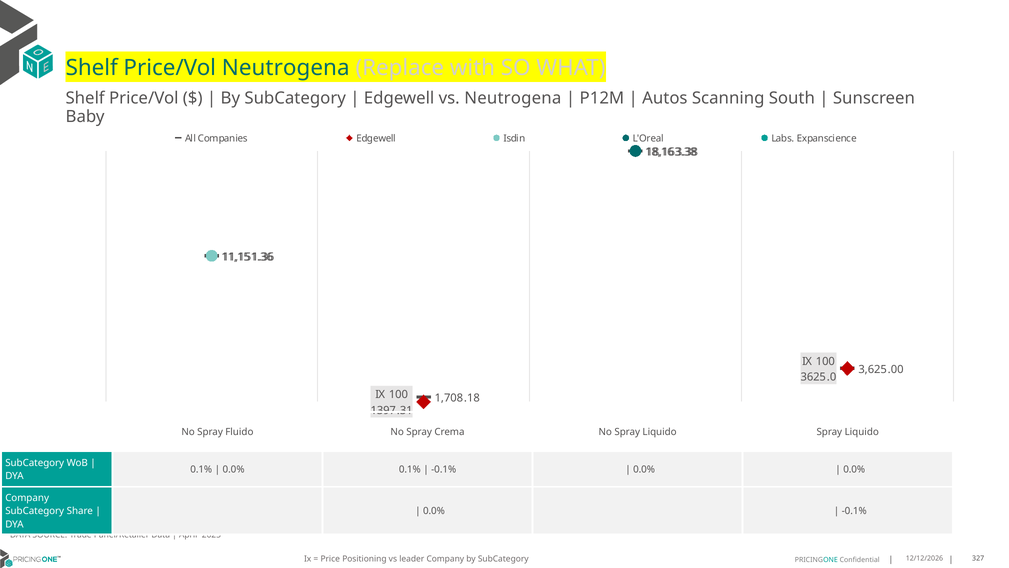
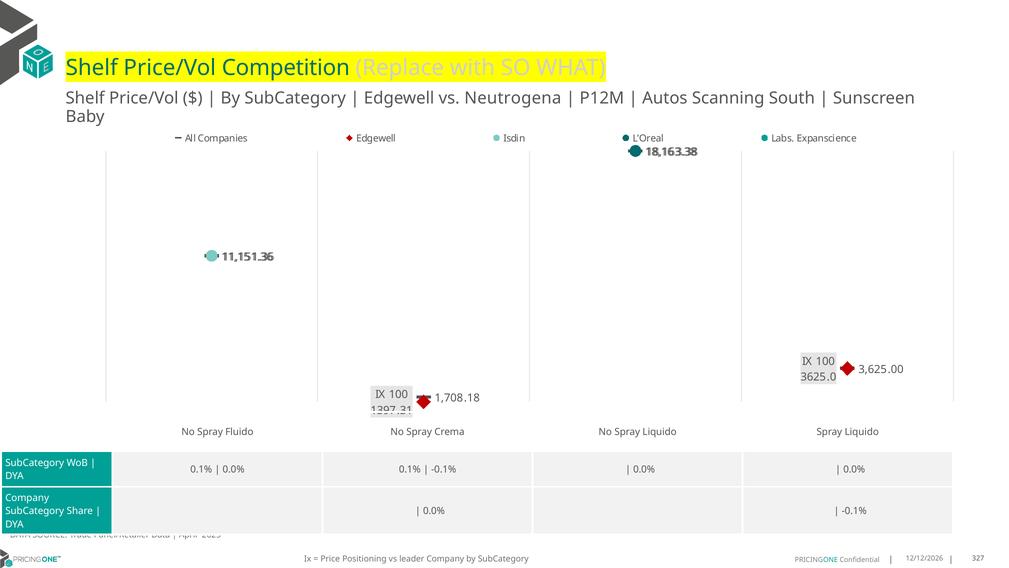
Price/Vol Neutrogena: Neutrogena -> Competition
